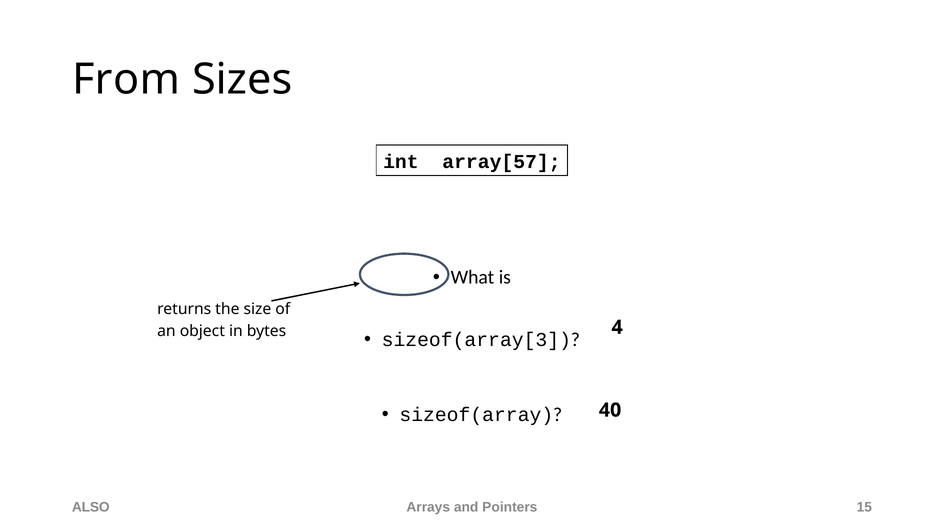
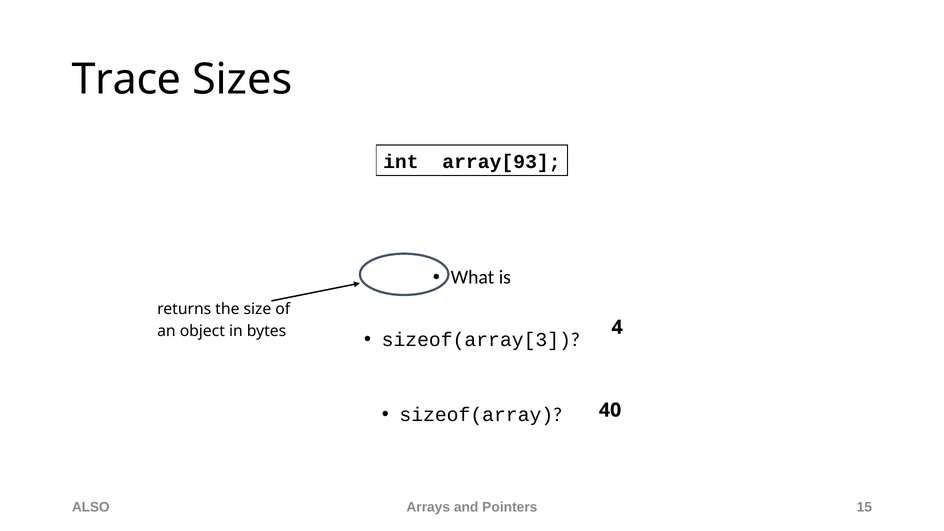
From: From -> Trace
array[57: array[57 -> array[93
